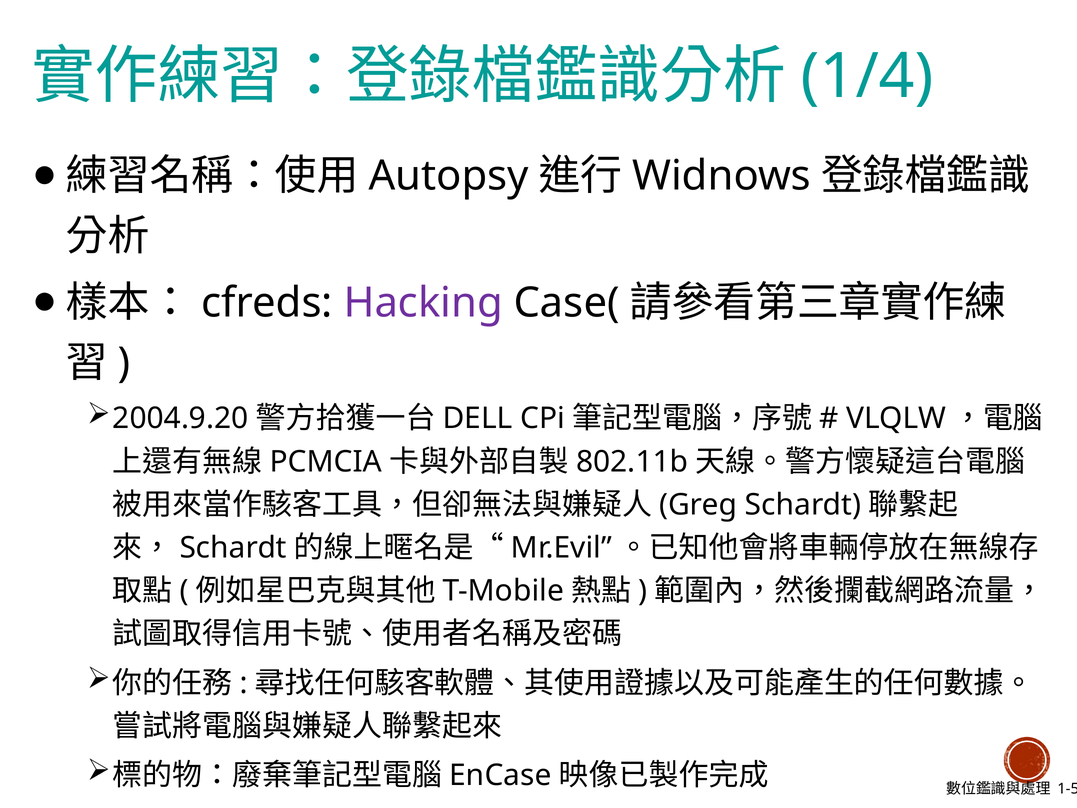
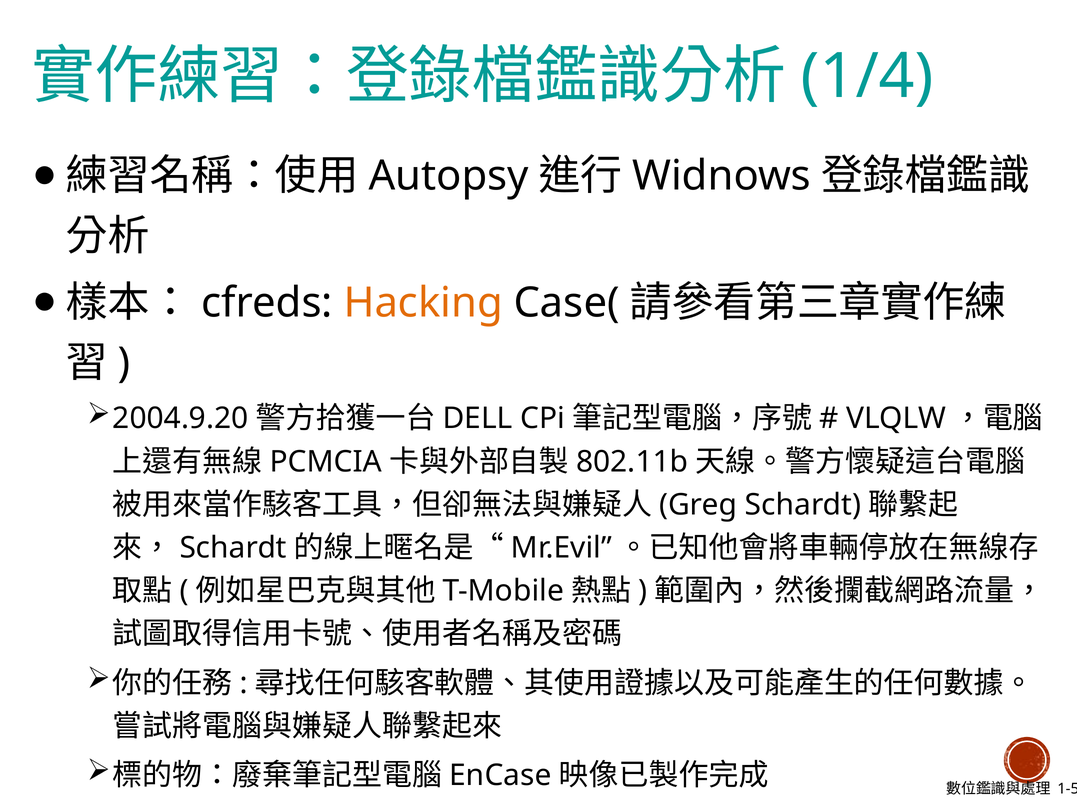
Hacking colour: purple -> orange
